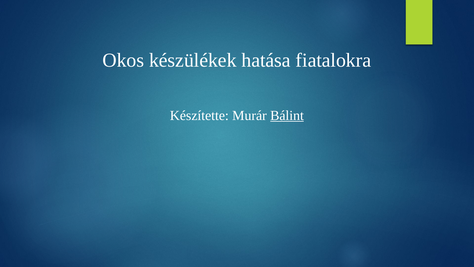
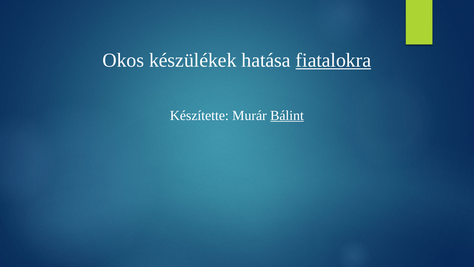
fiatalokra underline: none -> present
